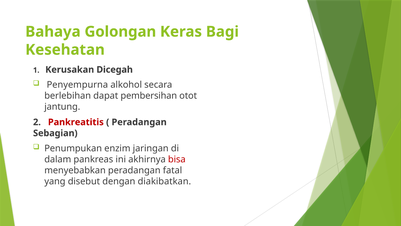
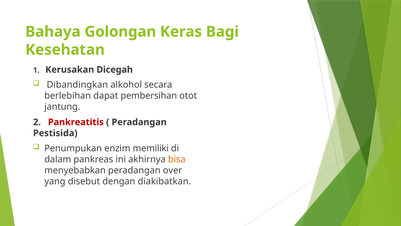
Penyempurna: Penyempurna -> Dibandingkan
Sebagian: Sebagian -> Pestisida
jaringan: jaringan -> memiliki
bisa colour: red -> orange
fatal: fatal -> over
